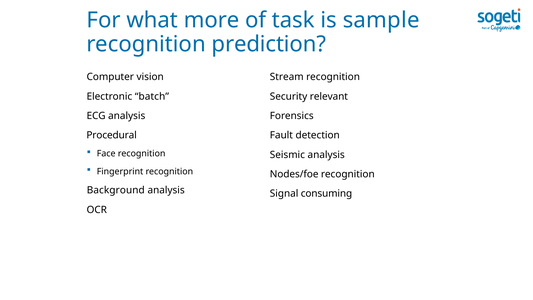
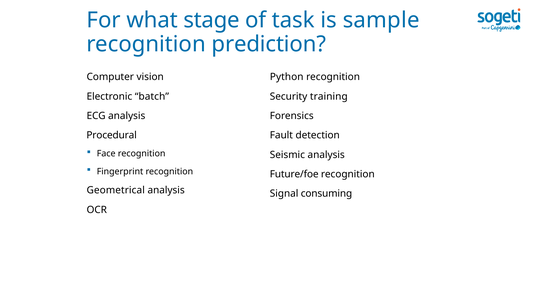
more: more -> stage
Stream: Stream -> Python
relevant: relevant -> training
Nodes/foe: Nodes/foe -> Future/foe
Background: Background -> Geometrical
